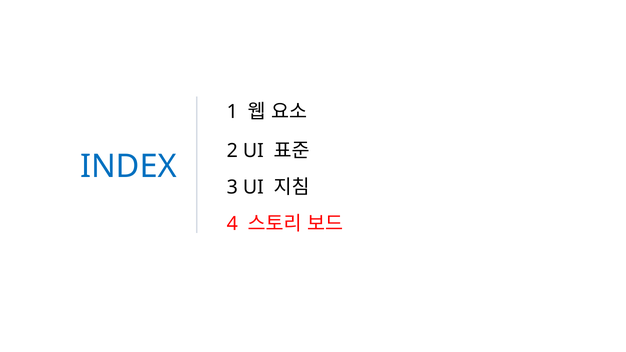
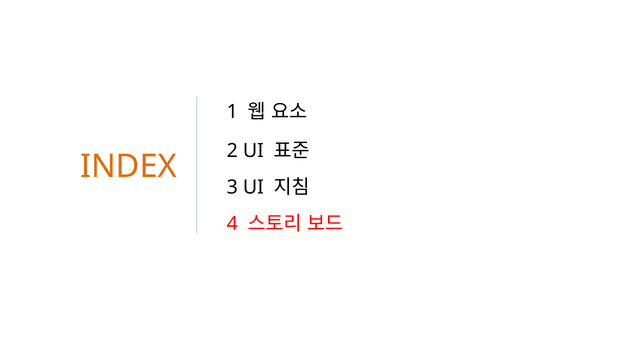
INDEX colour: blue -> orange
